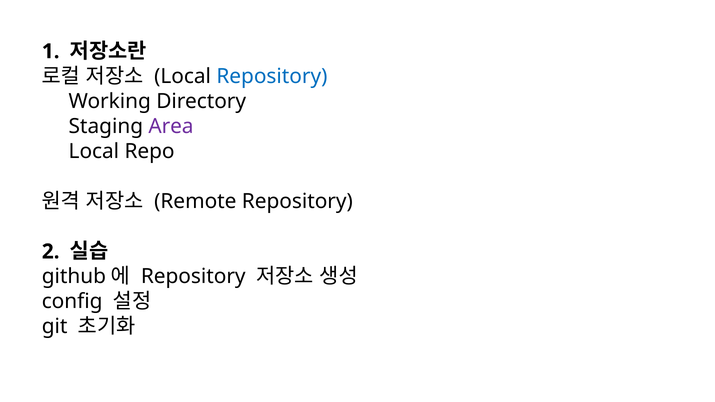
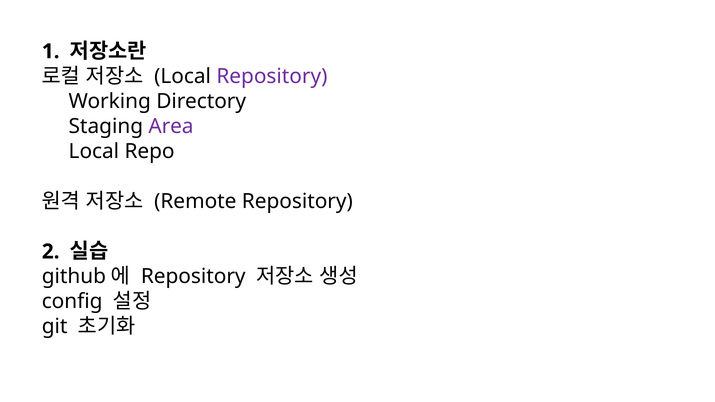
Repository at (272, 76) colour: blue -> purple
